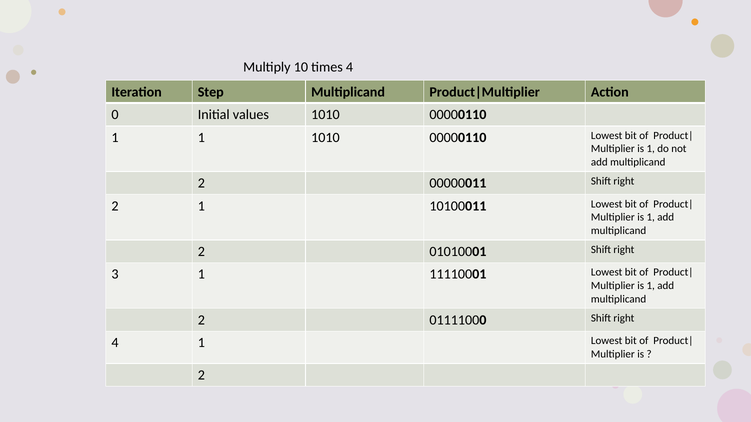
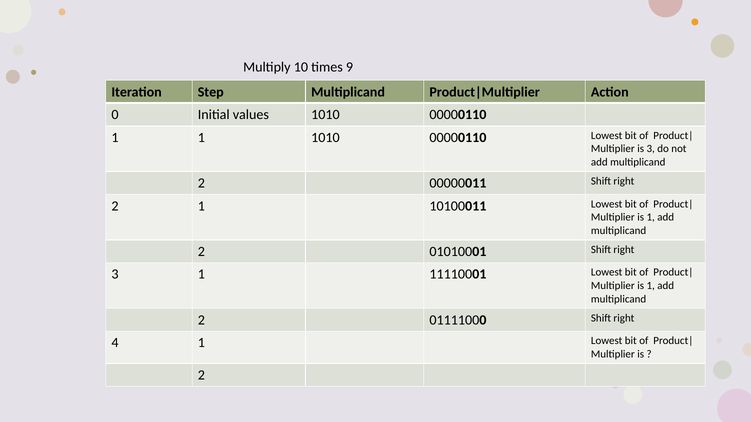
times 4: 4 -> 9
1 at (651, 149): 1 -> 3
